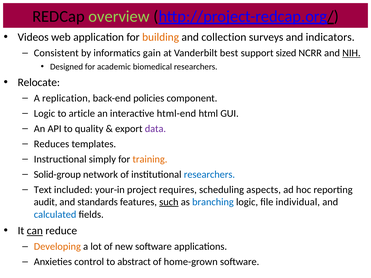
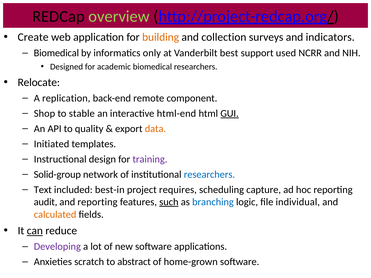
Videos: Videos -> Create
Consistent at (56, 53): Consistent -> Biomedical
gain: gain -> only
sized: sized -> used
NIH underline: present -> none
policies: policies -> remote
Logic at (45, 113): Logic -> Shop
article: article -> stable
GUI underline: none -> present
data colour: purple -> orange
Reduces: Reduces -> Initiated
simply: simply -> design
training colour: orange -> purple
your-in: your-in -> best-in
aspects: aspects -> capture
and standards: standards -> reporting
calculated colour: blue -> orange
Developing colour: orange -> purple
control: control -> scratch
